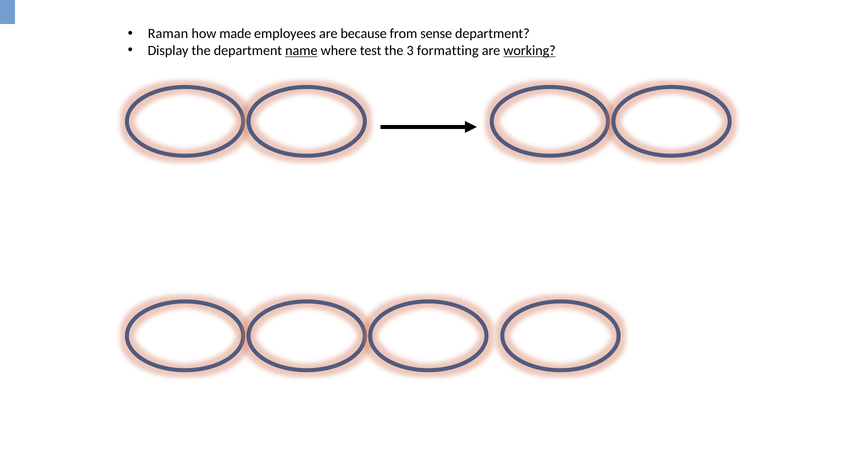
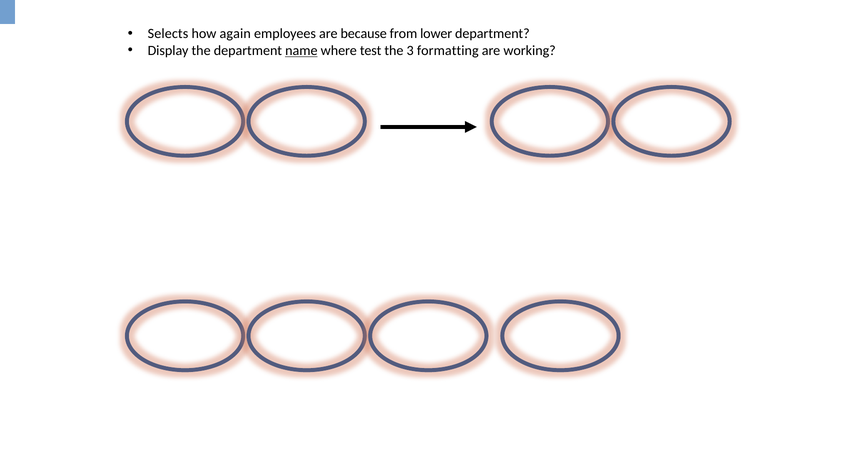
Raman: Raman -> Selects
made: made -> again
sense: sense -> lower
working underline: present -> none
